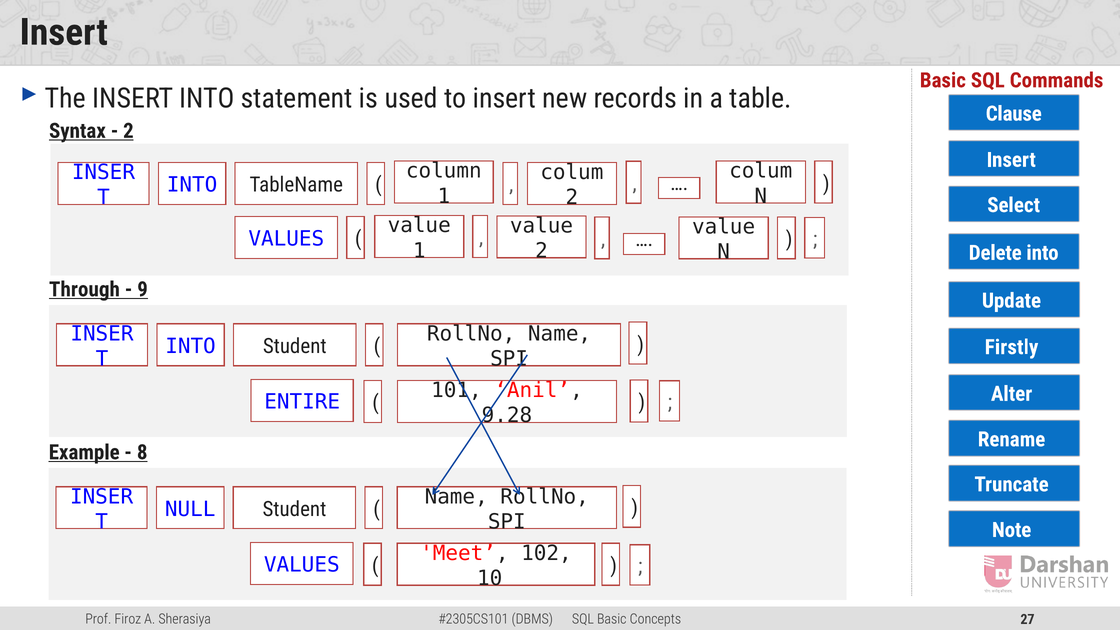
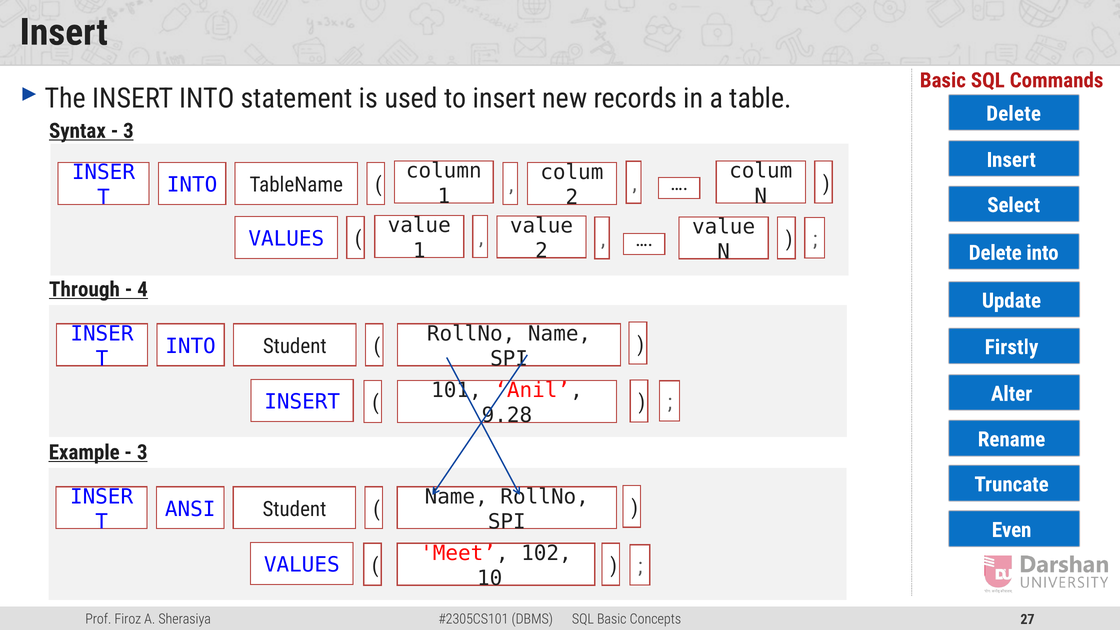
Clause at (1014, 114): Clause -> Delete
2 at (128, 131): 2 -> 3
9: 9 -> 4
ENTIRE at (302, 402): ENTIRE -> INSERT
8 at (142, 452): 8 -> 3
NULL: NULL -> ANSI
Note: Note -> Even
